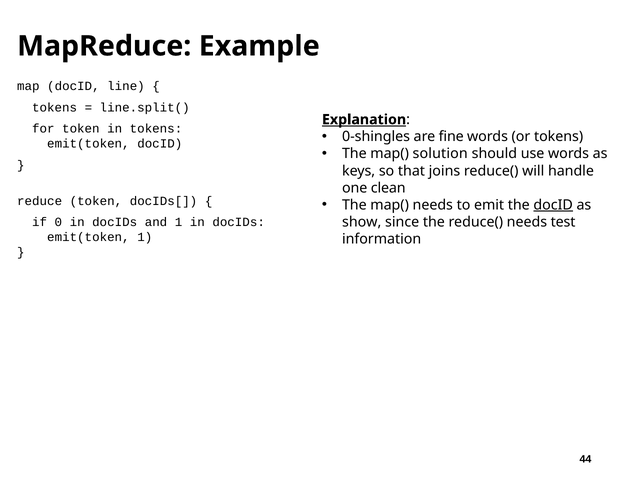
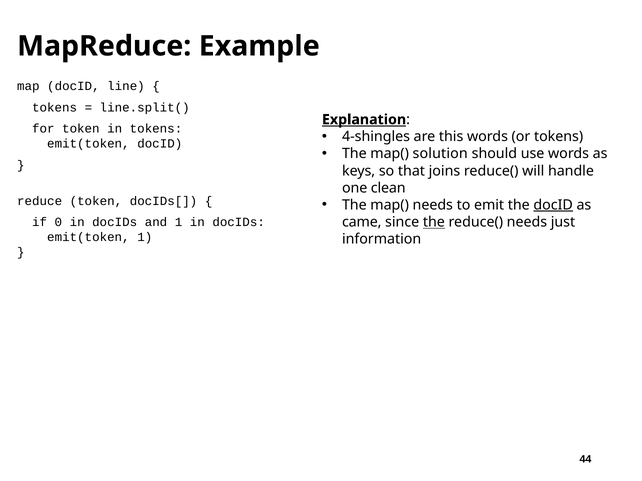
0-shingles: 0-shingles -> 4-shingles
fine: fine -> this
show: show -> came
the at (434, 222) underline: none -> present
test: test -> just
